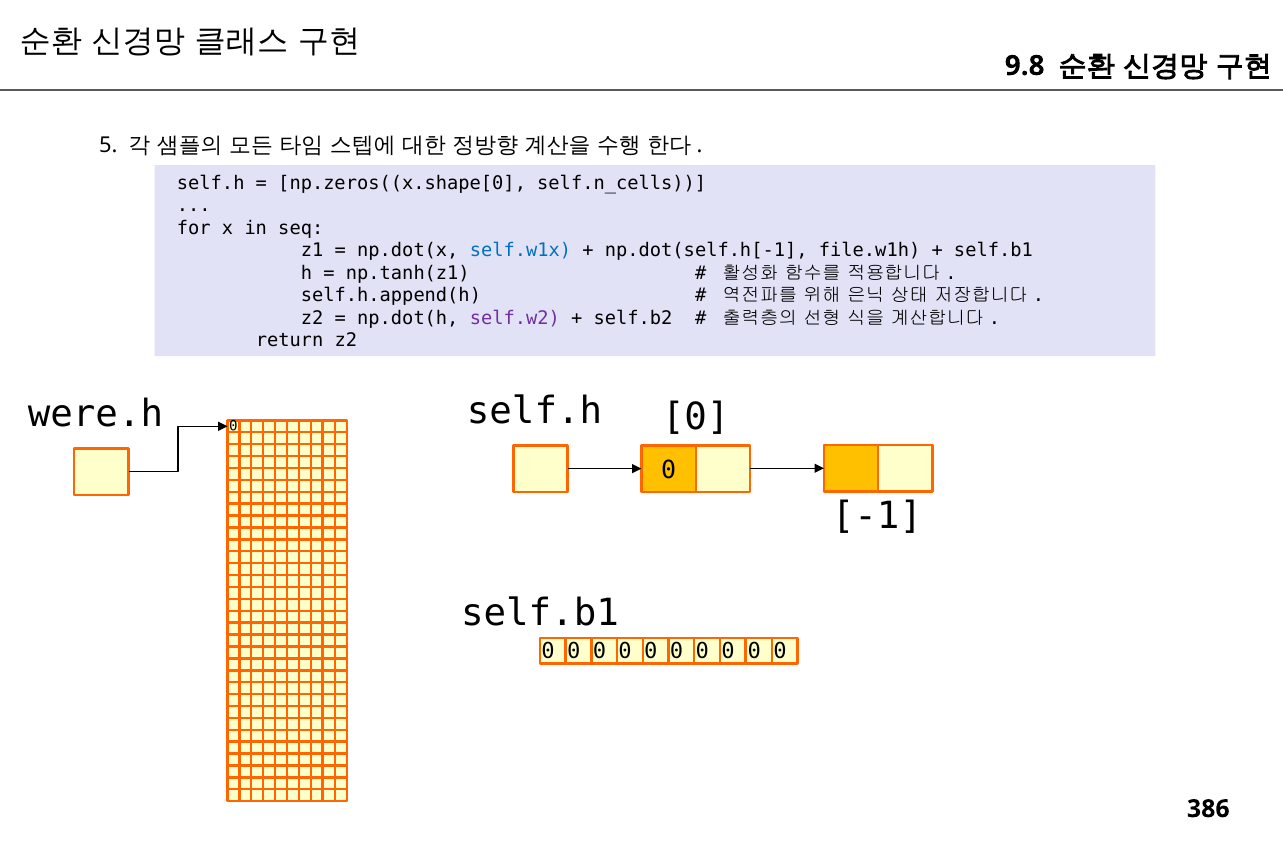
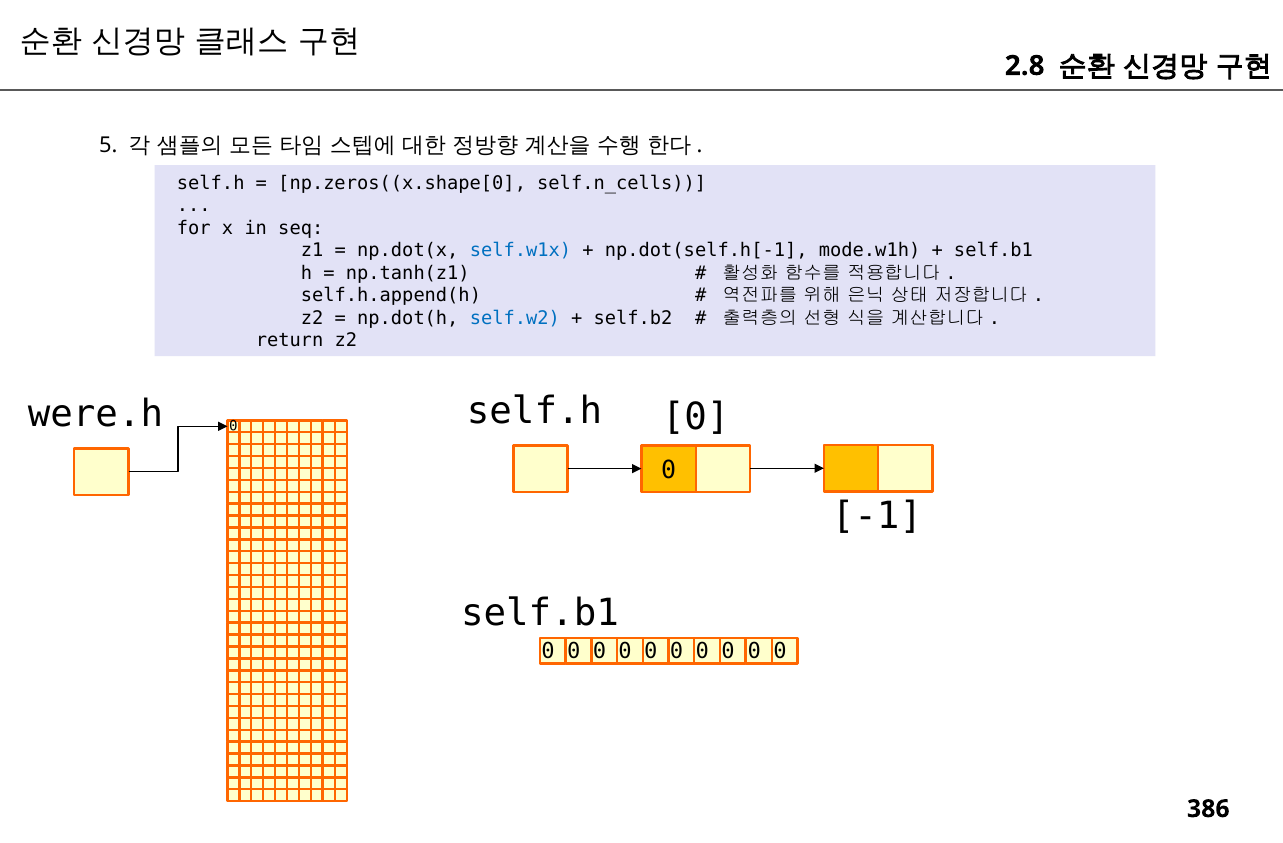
9.8: 9.8 -> 2.8
file.w1h: file.w1h -> mode.w1h
self.w2 colour: purple -> blue
